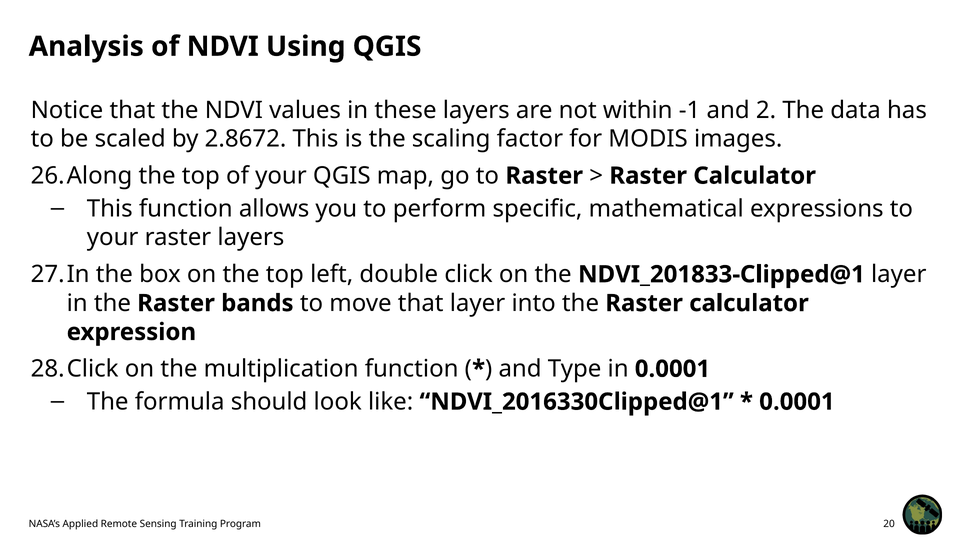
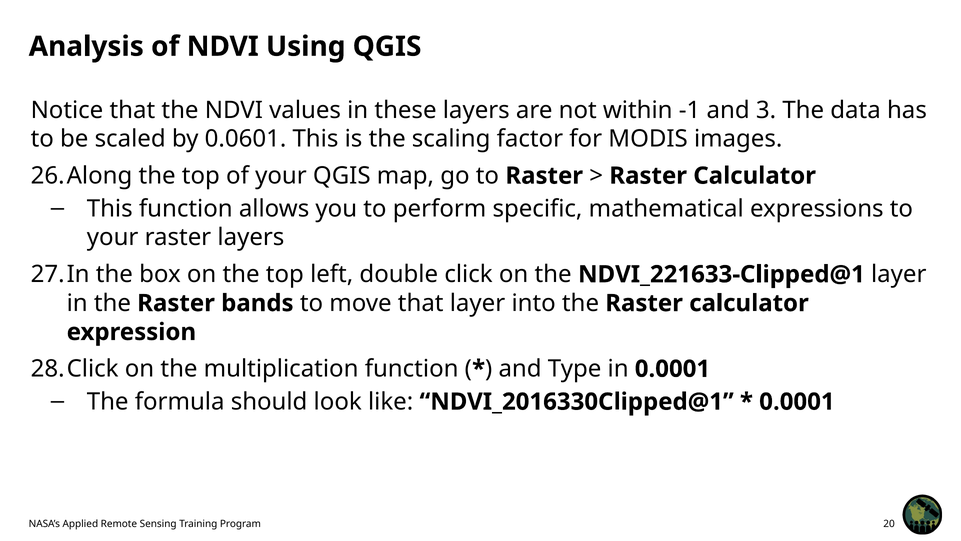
2: 2 -> 3
2.8672: 2.8672 -> 0.0601
NDVI_201833-Clipped@1: NDVI_201833-Clipped@1 -> NDVI_221633-Clipped@1
